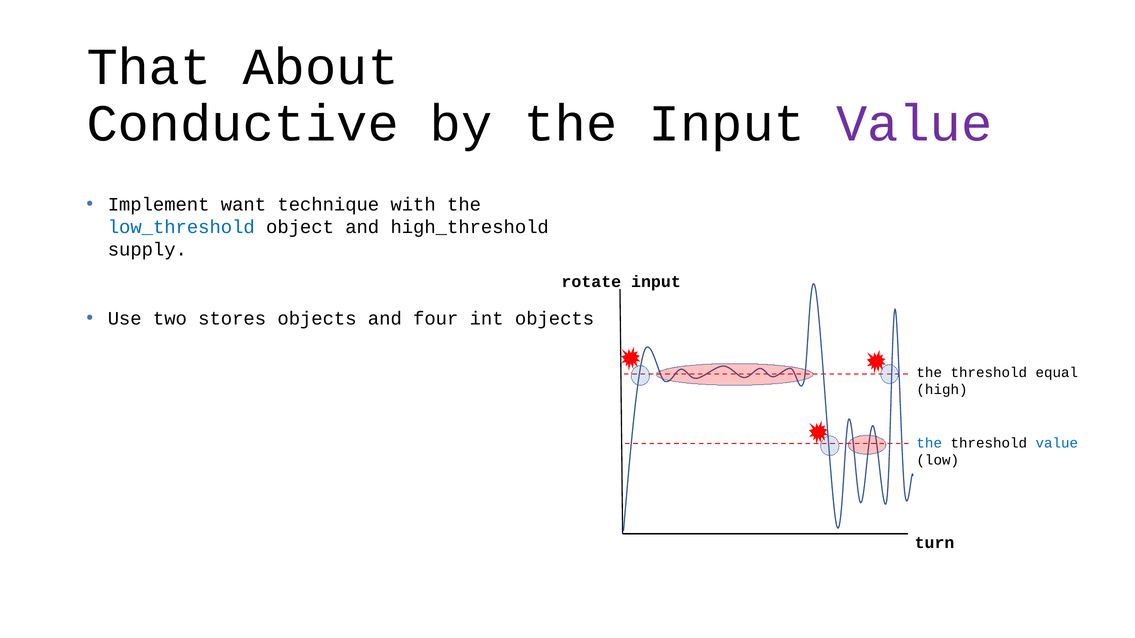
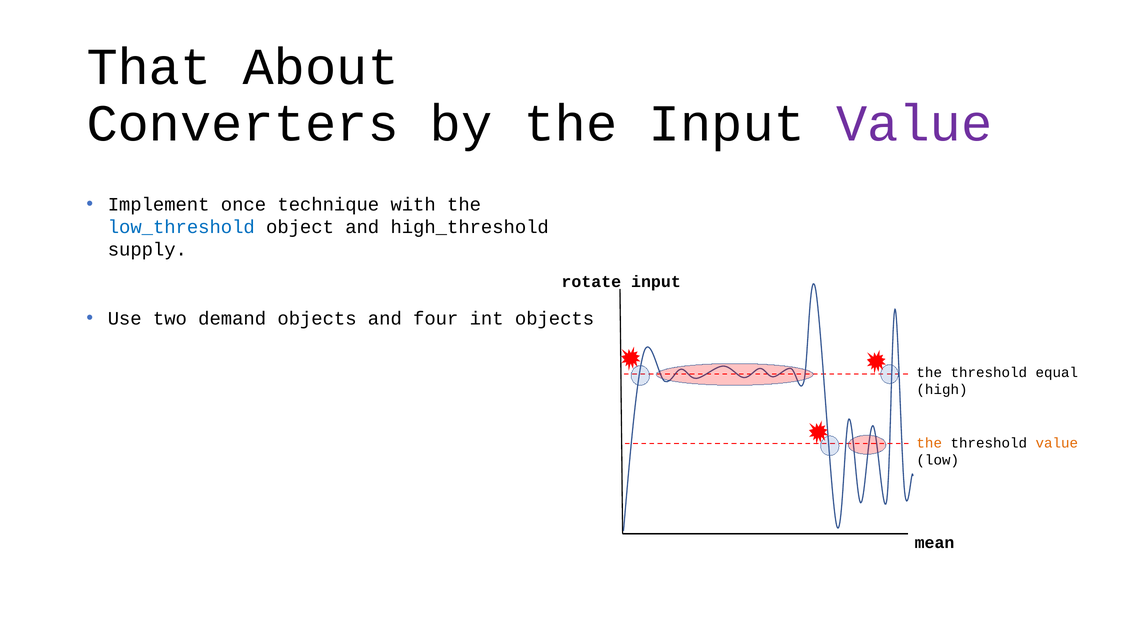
Conductive: Conductive -> Converters
want: want -> once
stores: stores -> demand
the at (929, 444) colour: blue -> orange
value at (1057, 444) colour: blue -> orange
turn: turn -> mean
